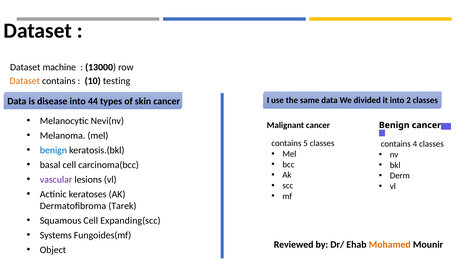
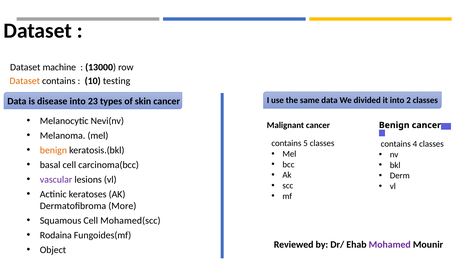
44: 44 -> 23
benign at (53, 150) colour: blue -> orange
Tarek: Tarek -> More
Expanding(scc: Expanding(scc -> Mohamed(scc
Systems: Systems -> Rodaina
Mohamed colour: orange -> purple
